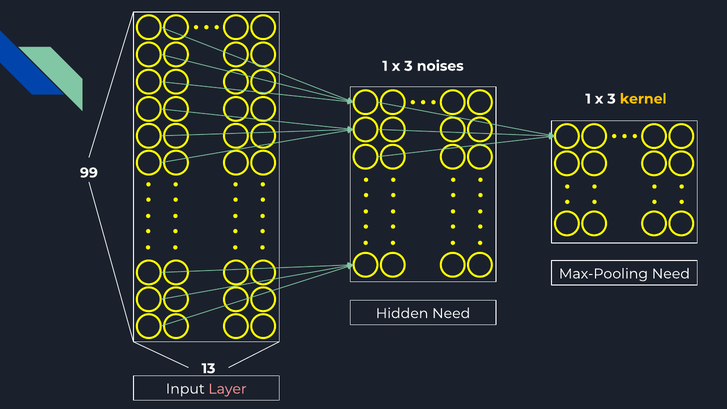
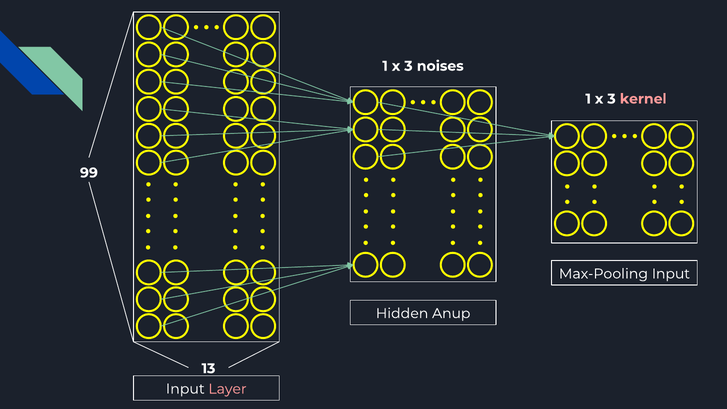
kernel colour: yellow -> pink
Max-Pooling Need: Need -> Input
Hidden Need: Need -> Anup
